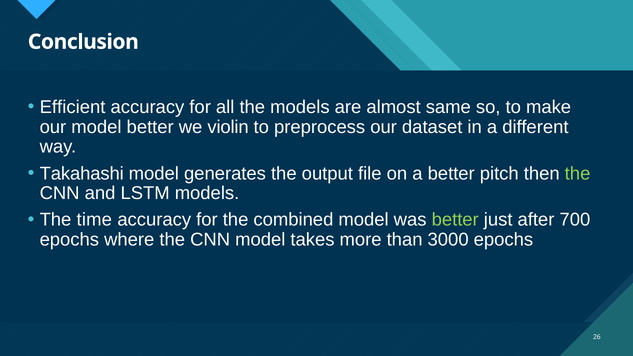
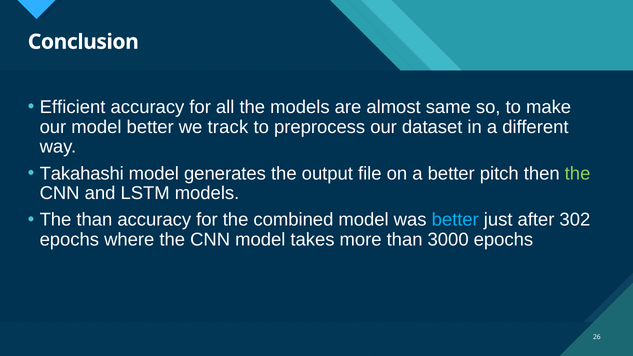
violin: violin -> track
The time: time -> than
better at (455, 220) colour: light green -> light blue
700: 700 -> 302
